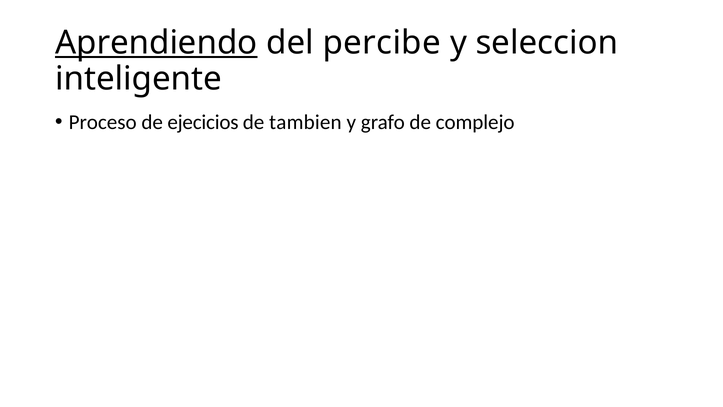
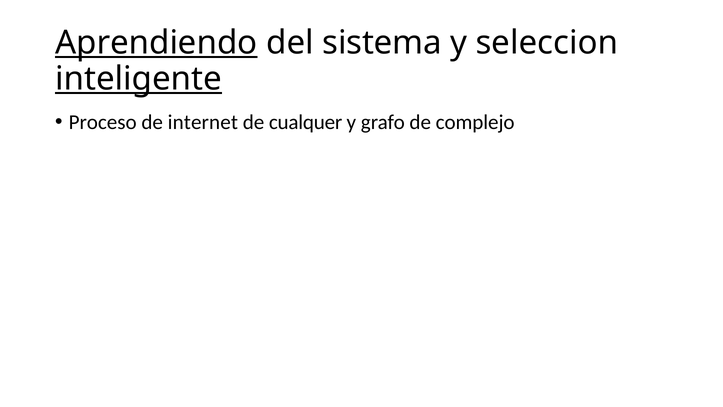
percibe: percibe -> sistema
inteligente underline: none -> present
ejecicios: ejecicios -> internet
tambien: tambien -> cualquer
